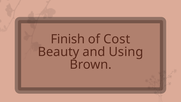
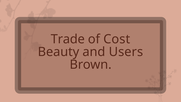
Finish: Finish -> Trade
Using: Using -> Users
